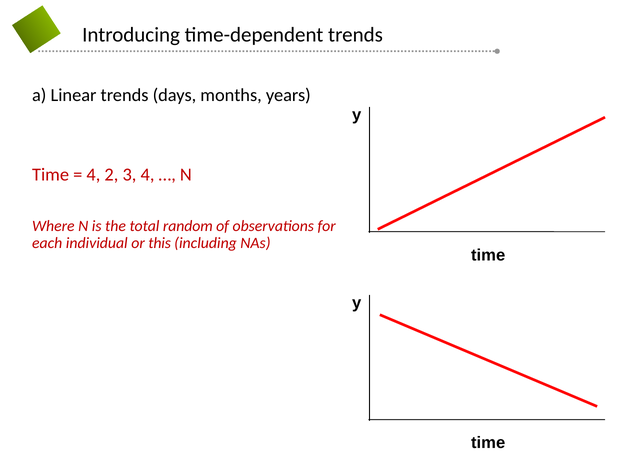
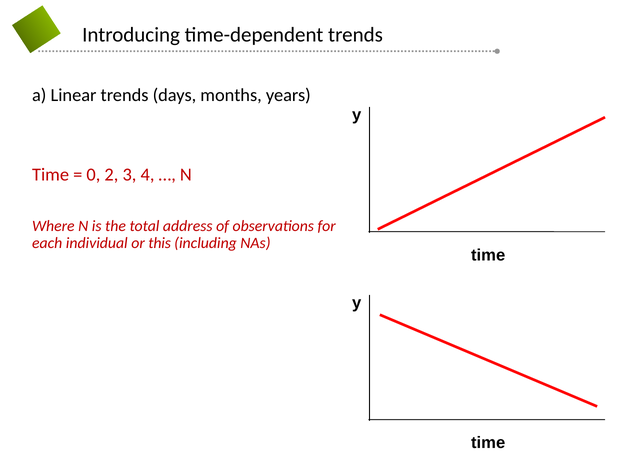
4 at (93, 175): 4 -> 0
random: random -> address
